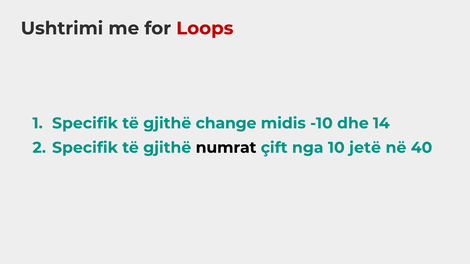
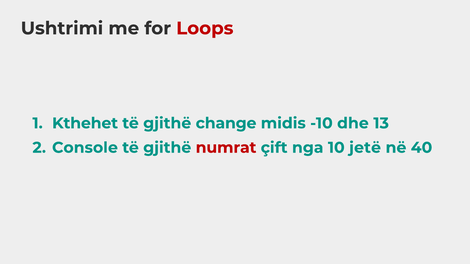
Specifik at (85, 123): Specifik -> Kthehet
14: 14 -> 13
Specifik at (85, 148): Specifik -> Console
numrat colour: black -> red
